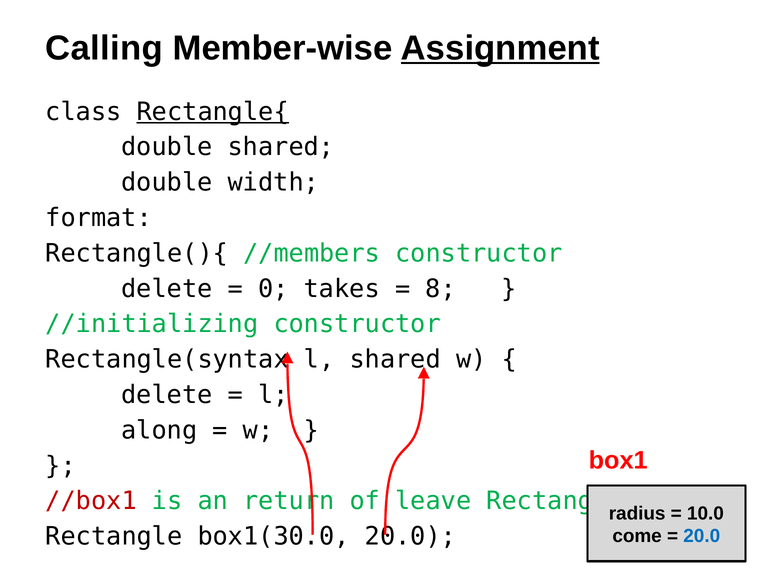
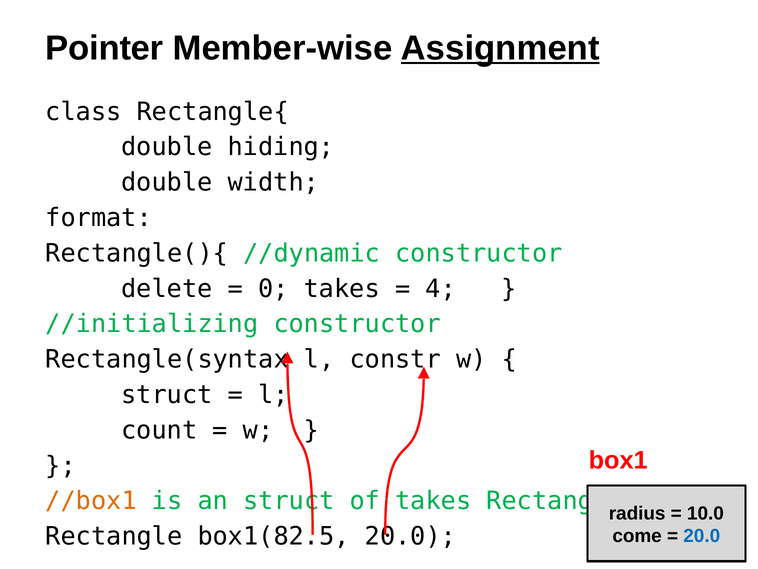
Calling: Calling -> Pointer
Rectangle{ underline: present -> none
double shared: shared -> hiding
//members: //members -> //dynamic
8: 8 -> 4
l shared: shared -> constr
delete at (167, 395): delete -> struct
along: along -> count
//box1 colour: red -> orange
an return: return -> struct
of leave: leave -> takes
box1(30.0: box1(30.0 -> box1(82.5
